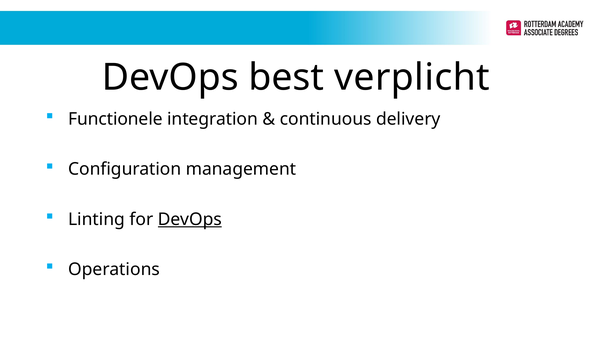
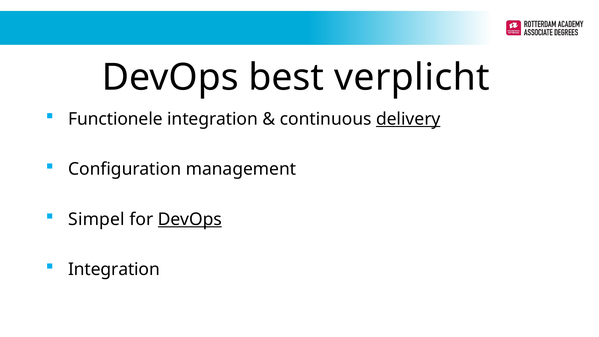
delivery underline: none -> present
Linting: Linting -> Simpel
Operations at (114, 269): Operations -> Integration
